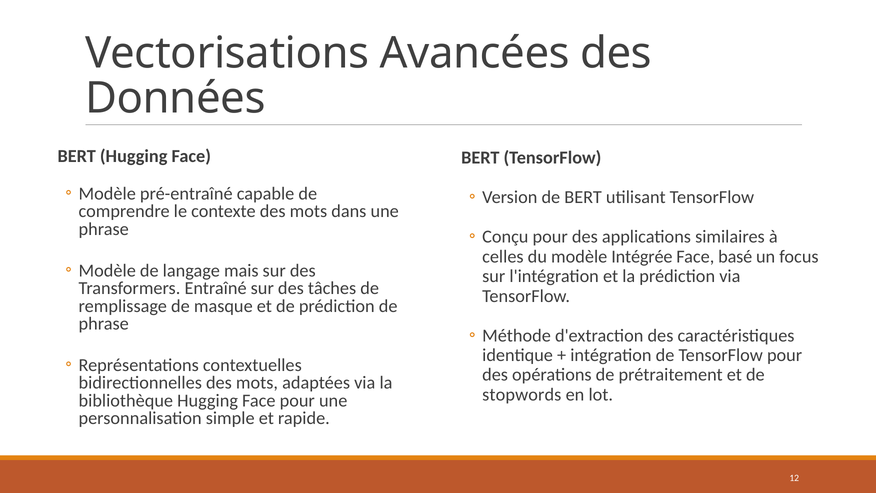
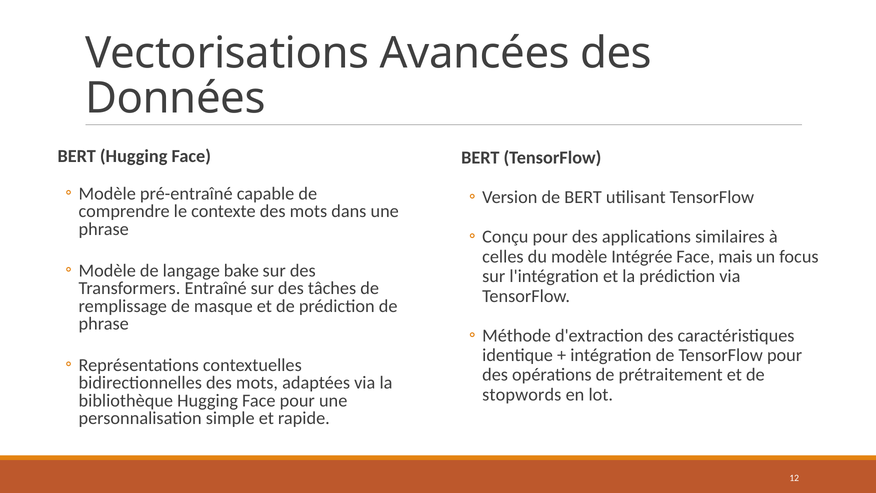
basé: basé -> mais
mais: mais -> bake
